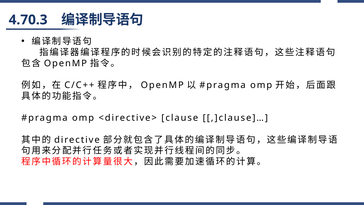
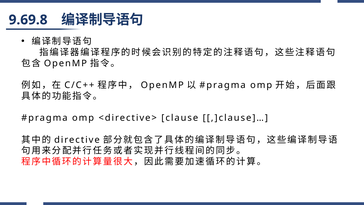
4.70.3: 4.70.3 -> 9.69.8
